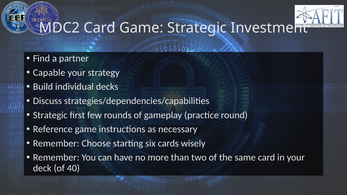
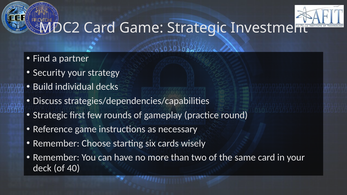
Capable: Capable -> Security
